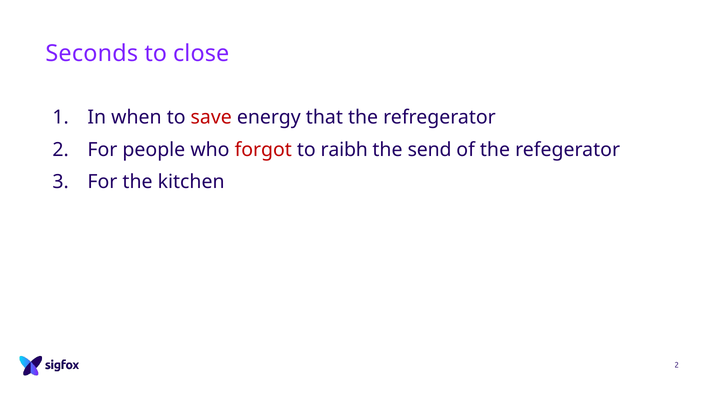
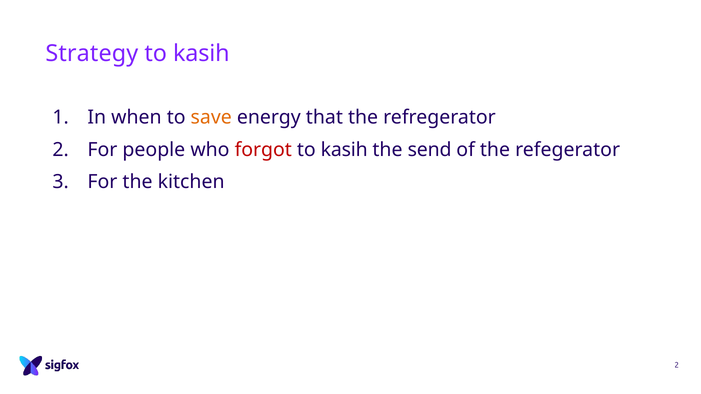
Seconds: Seconds -> Strategy
close at (201, 54): close -> kasih
save colour: red -> orange
raibh at (344, 150): raibh -> kasih
